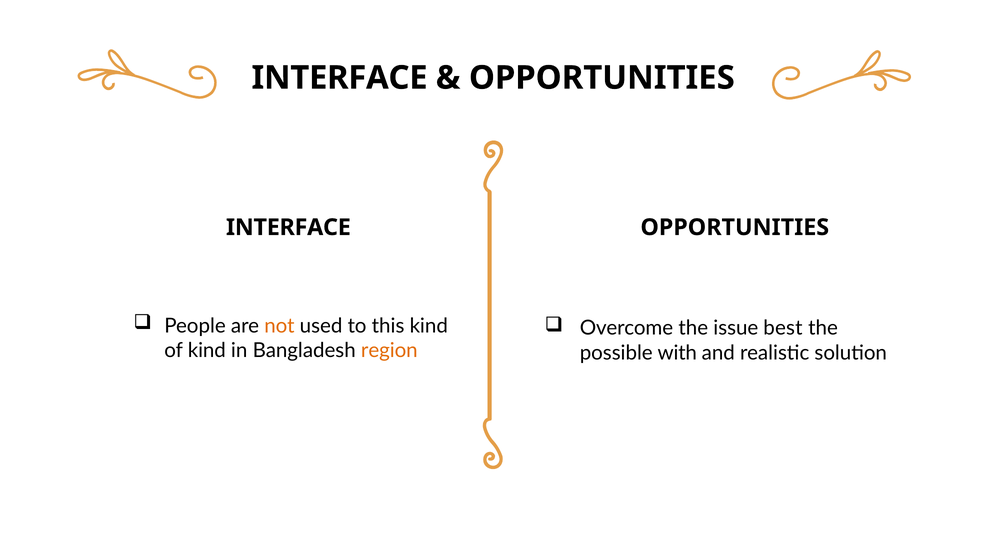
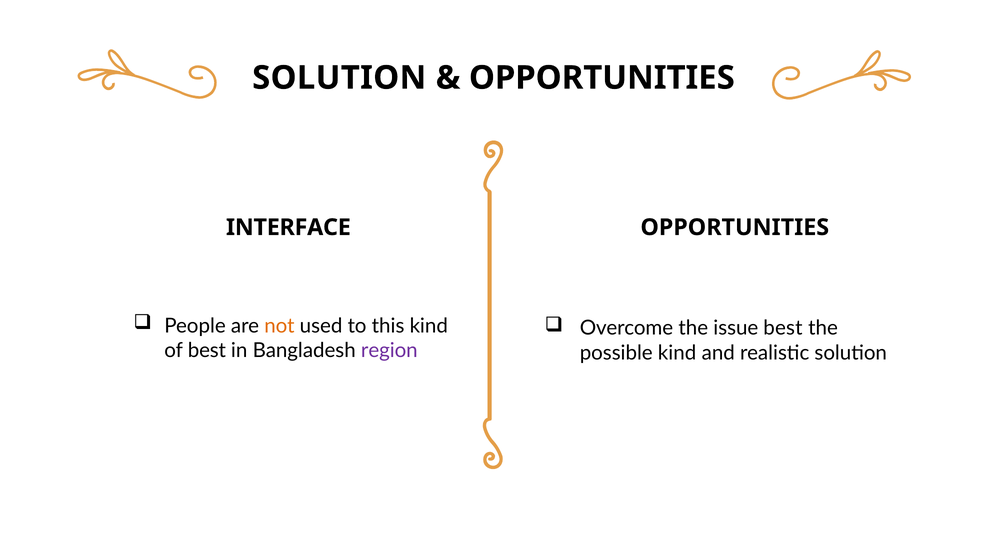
INTERFACE at (340, 78): INTERFACE -> SOLUTION
of kind: kind -> best
region colour: orange -> purple
possible with: with -> kind
